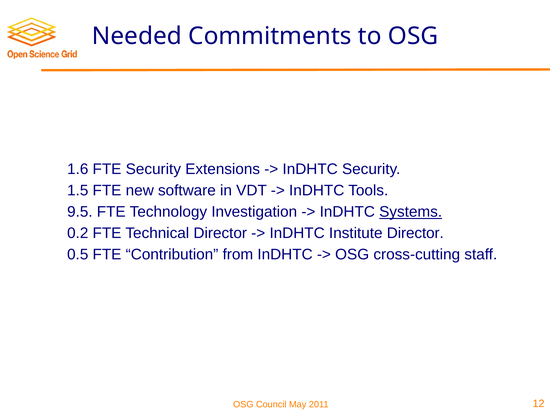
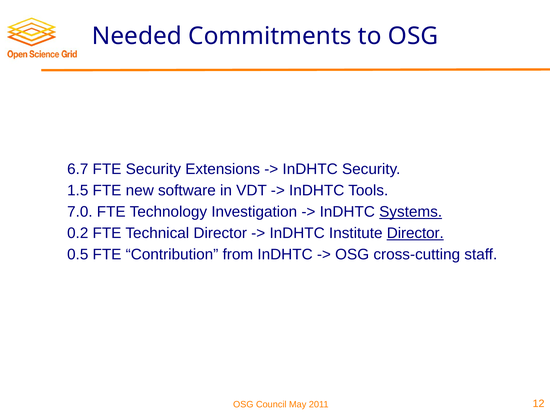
1.6: 1.6 -> 6.7
9.5: 9.5 -> 7.0
Director at (415, 233) underline: none -> present
